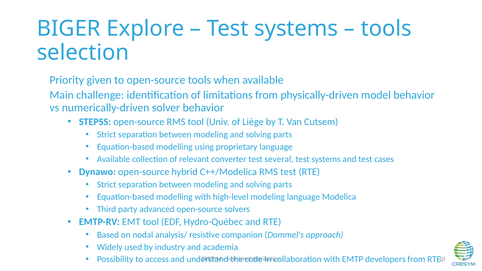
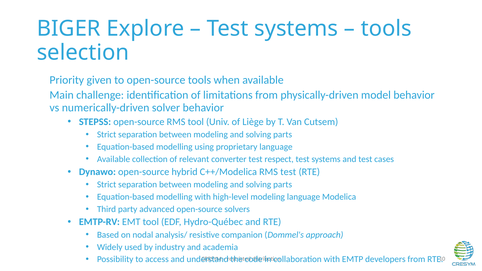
several: several -> respect
